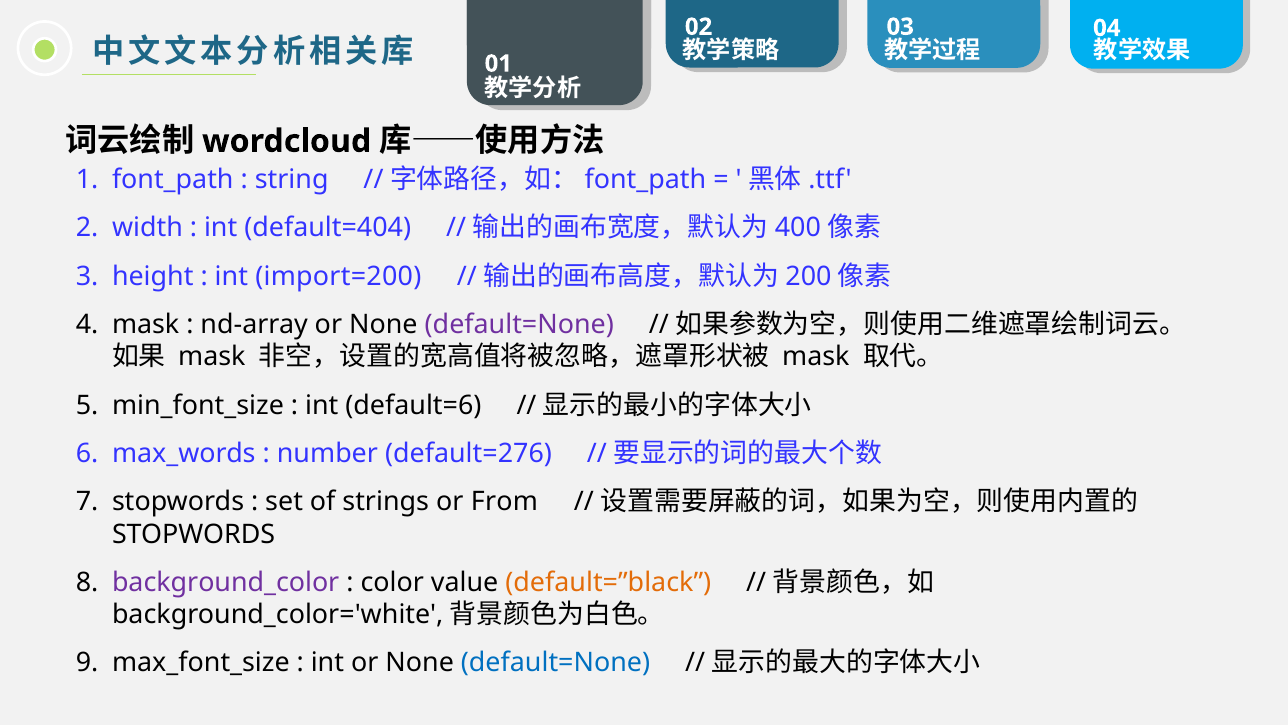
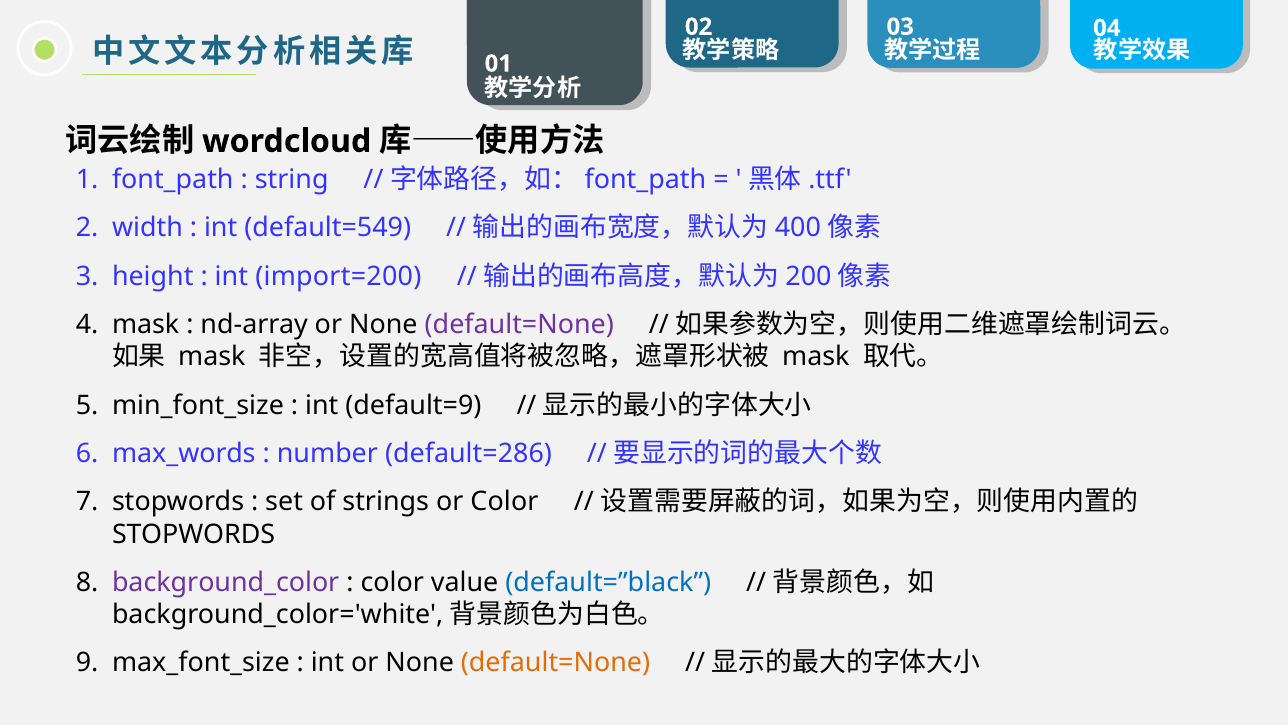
default=404: default=404 -> default=549
default=6: default=6 -> default=9
default=276: default=276 -> default=286
or From: From -> Color
default=”black colour: orange -> blue
default=None at (556, 663) colour: blue -> orange
